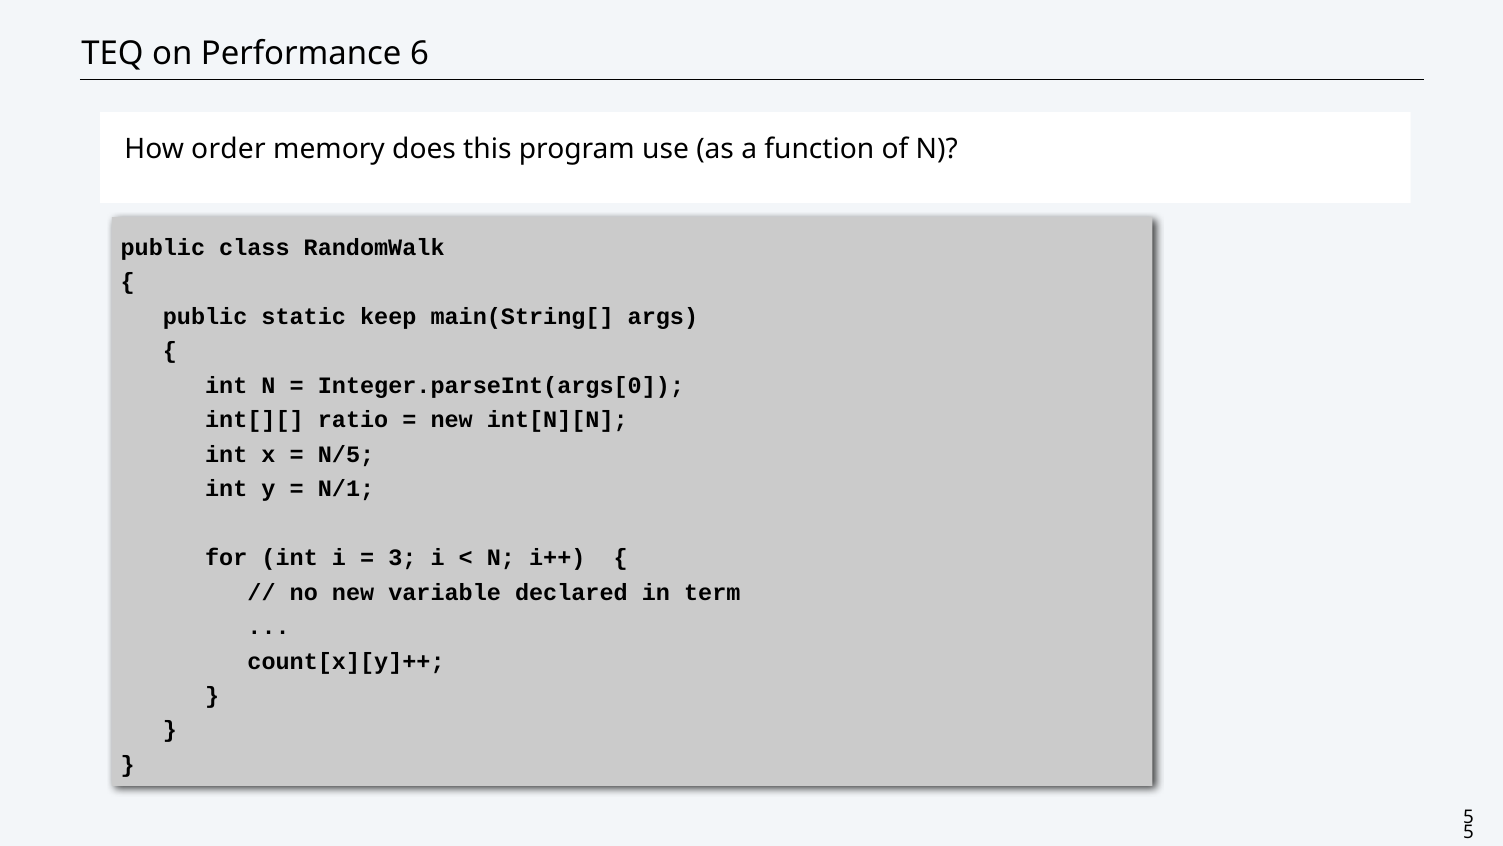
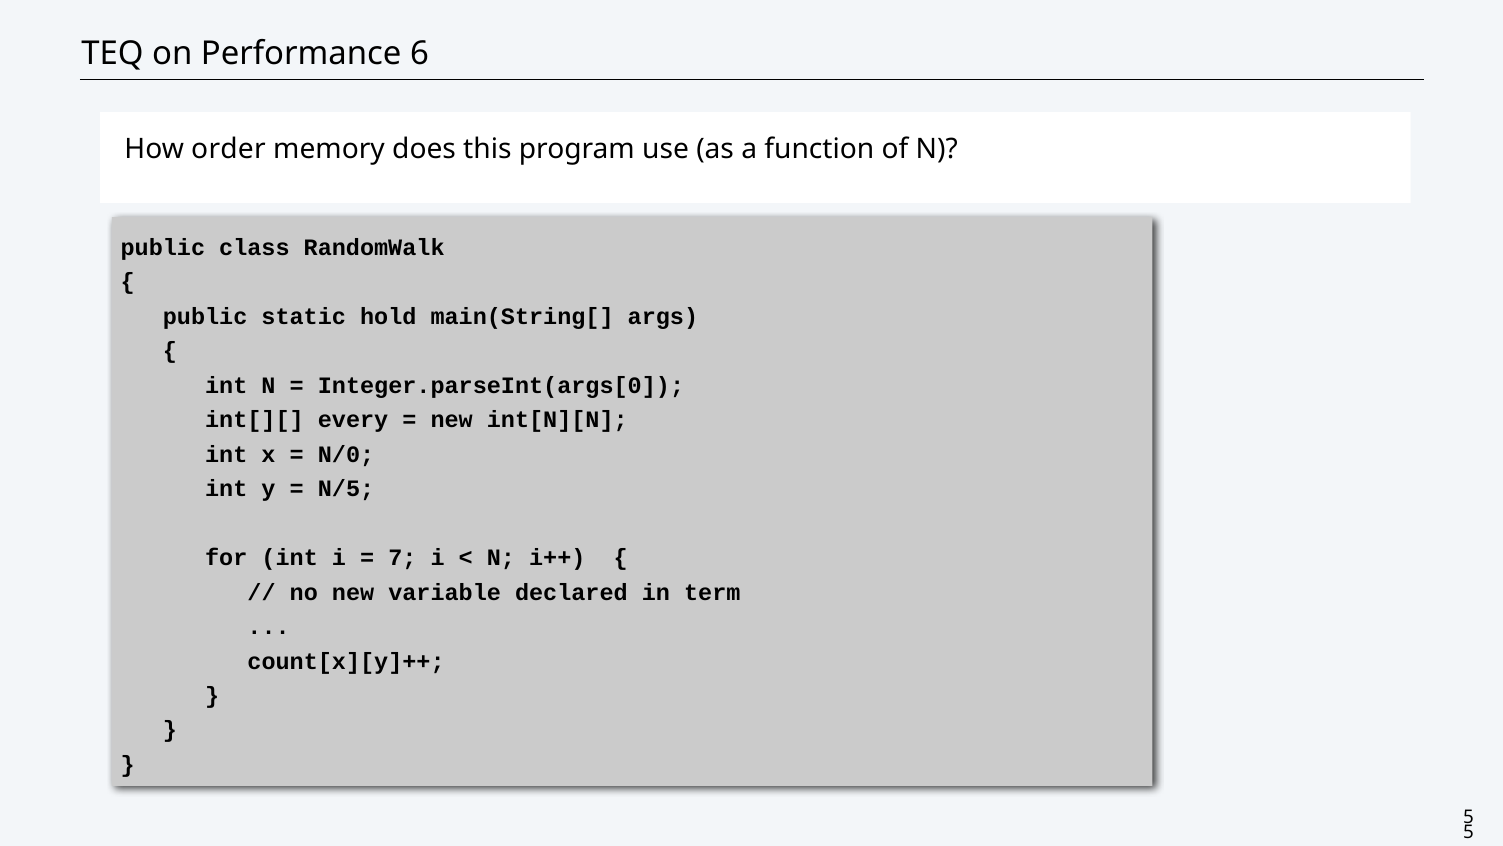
keep: keep -> hold
ratio: ratio -> every
N/5: N/5 -> N/0
N/1: N/1 -> N/5
3: 3 -> 7
